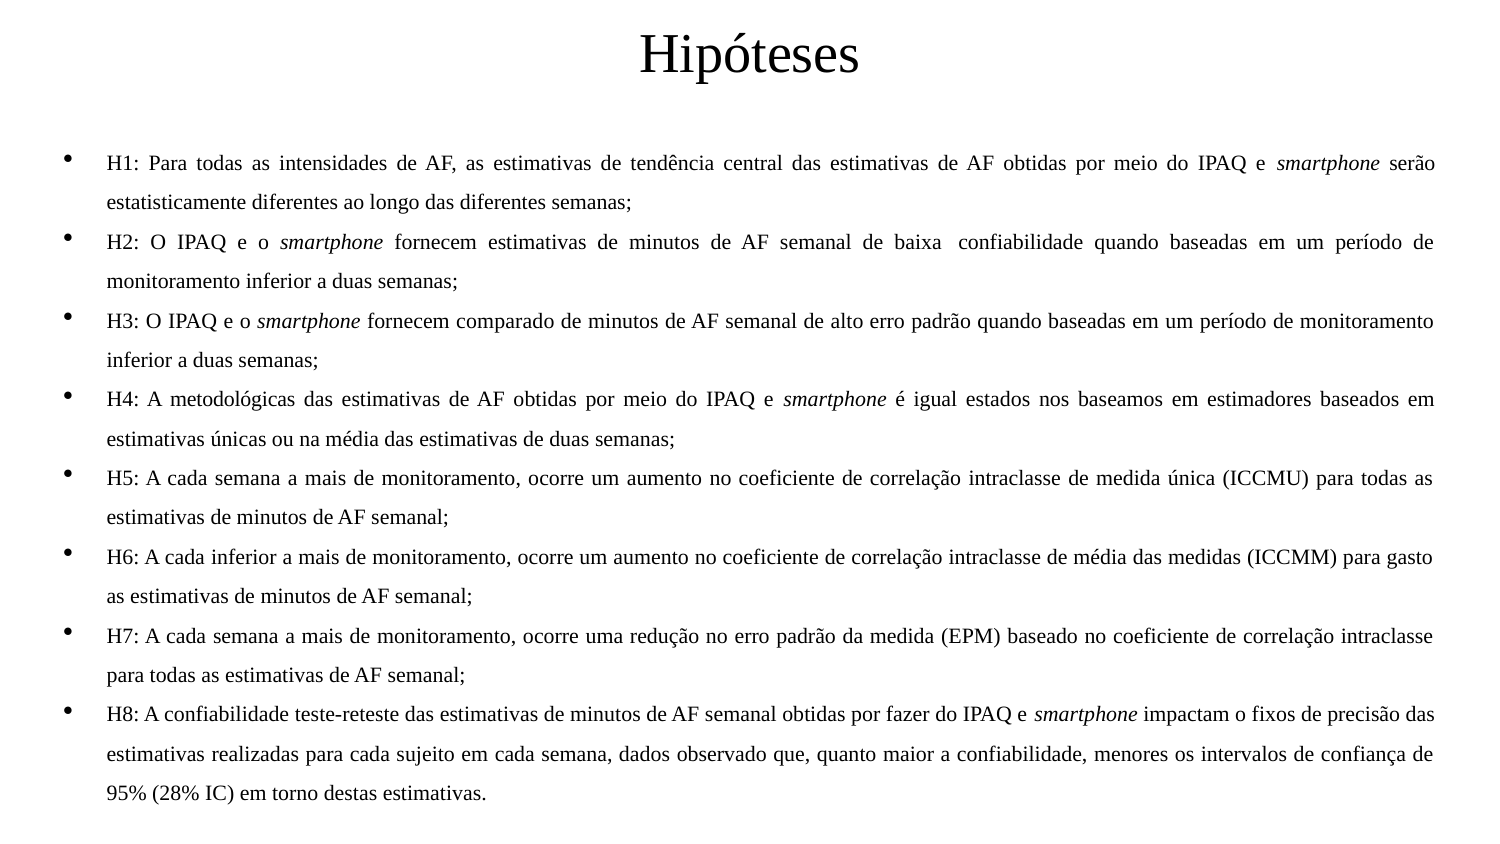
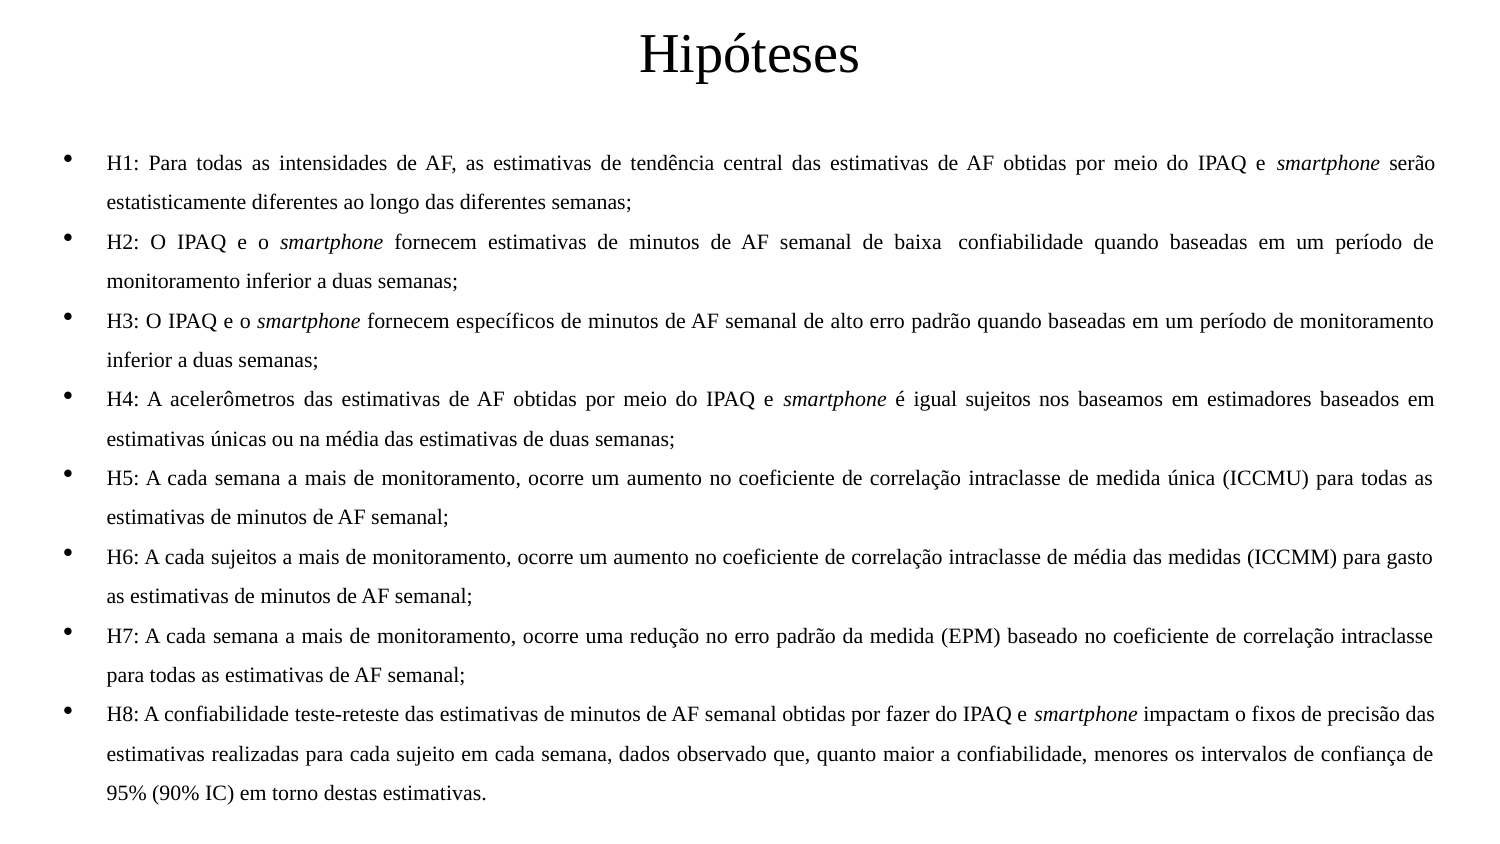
comparado: comparado -> específicos
metodológicas: metodológicas -> acelerômetros
igual estados: estados -> sujeitos
cada inferior: inferior -> sujeitos
28%: 28% -> 90%
